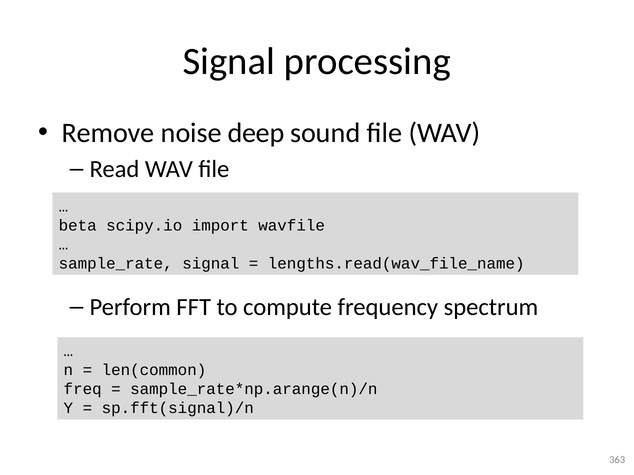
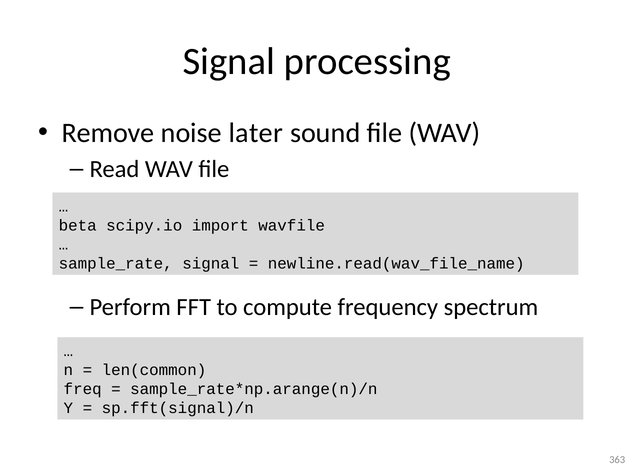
deep: deep -> later
lengths.read(wav_file_name: lengths.read(wav_file_name -> newline.read(wav_file_name
